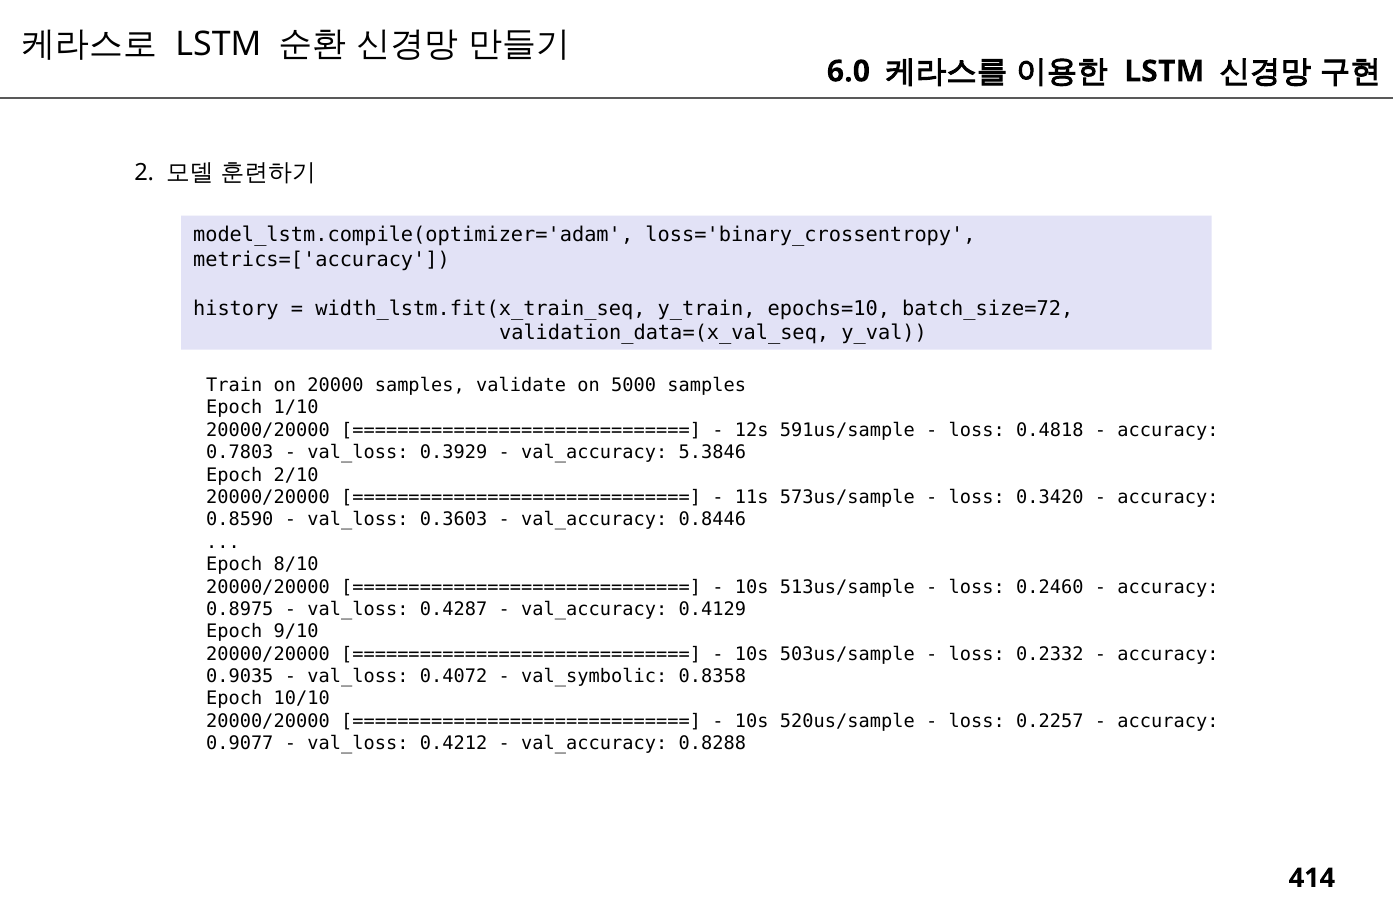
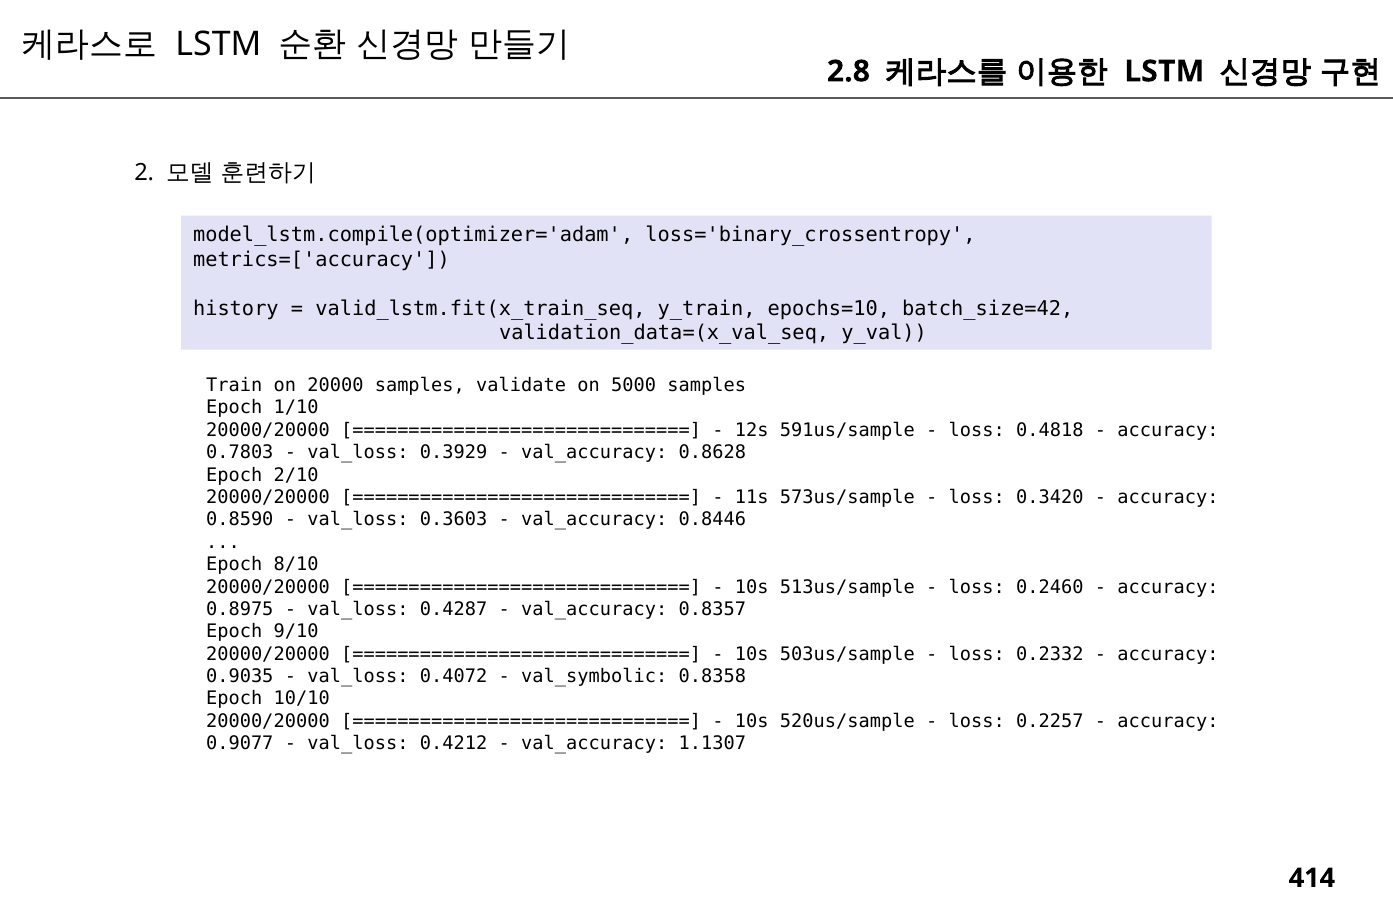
6.0: 6.0 -> 2.8
width_lstm.fit(x_train_seq: width_lstm.fit(x_train_seq -> valid_lstm.fit(x_train_seq
batch_size=72: batch_size=72 -> batch_size=42
5.3846: 5.3846 -> 0.8628
0.4129: 0.4129 -> 0.8357
0.8288: 0.8288 -> 1.1307
